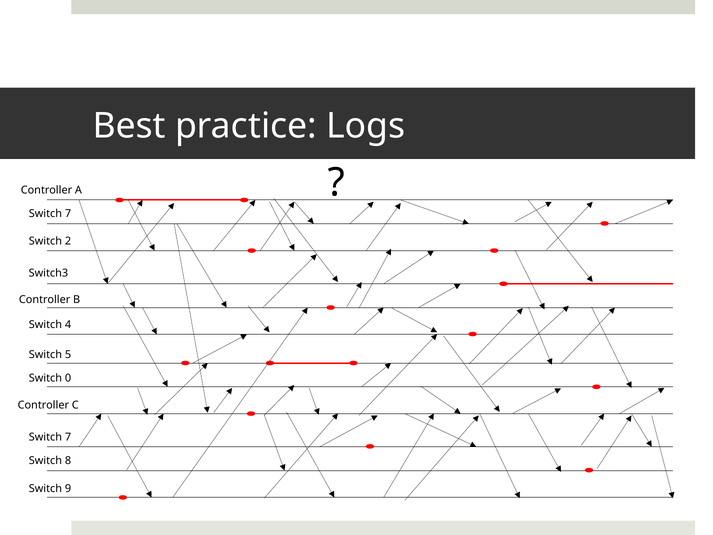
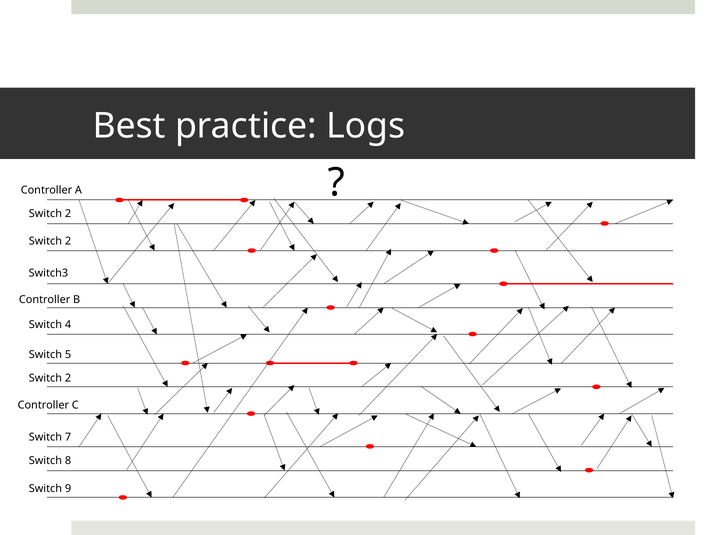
7 at (68, 214): 7 -> 2
0 at (68, 378): 0 -> 2
